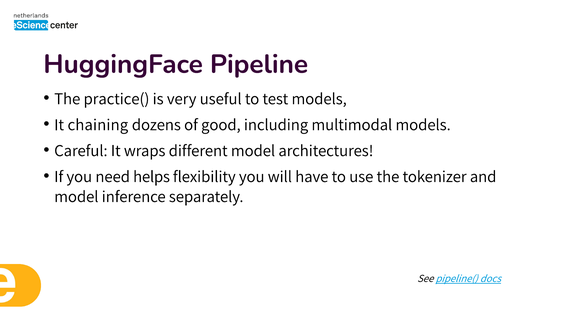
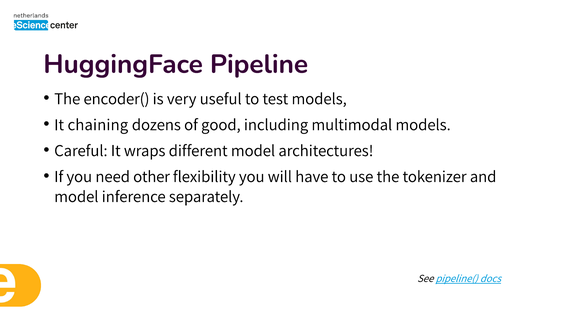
practice(: practice( -> encoder(
helps: helps -> other
